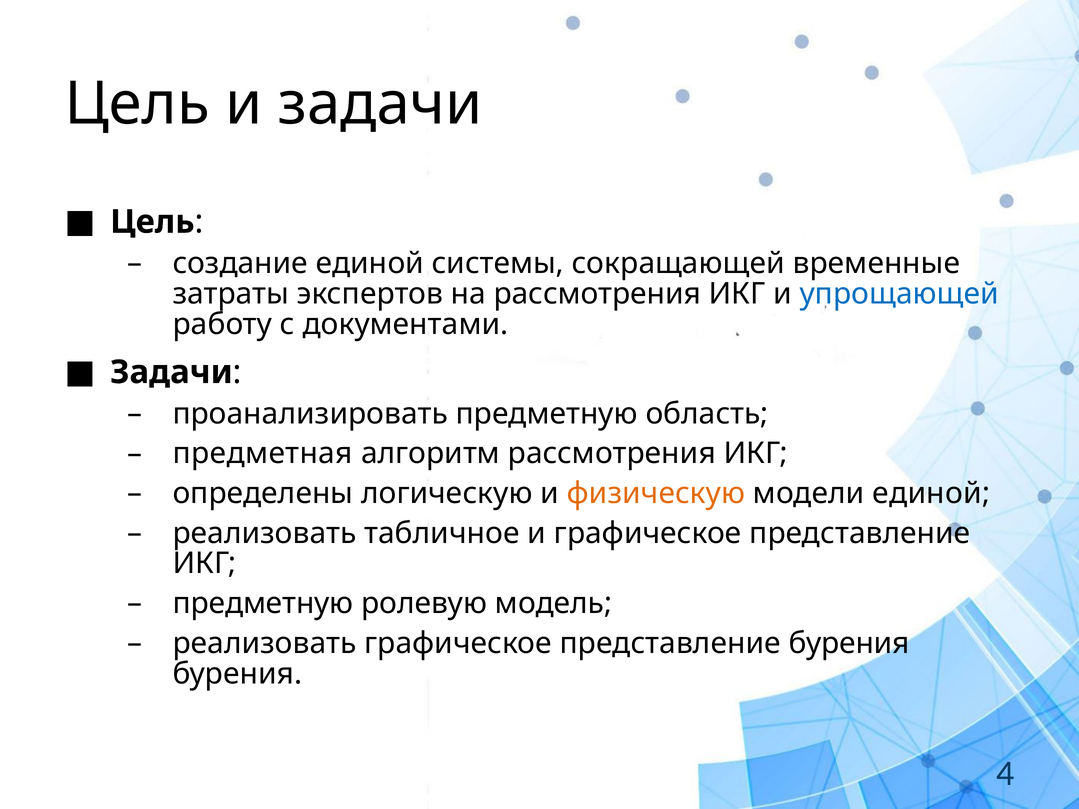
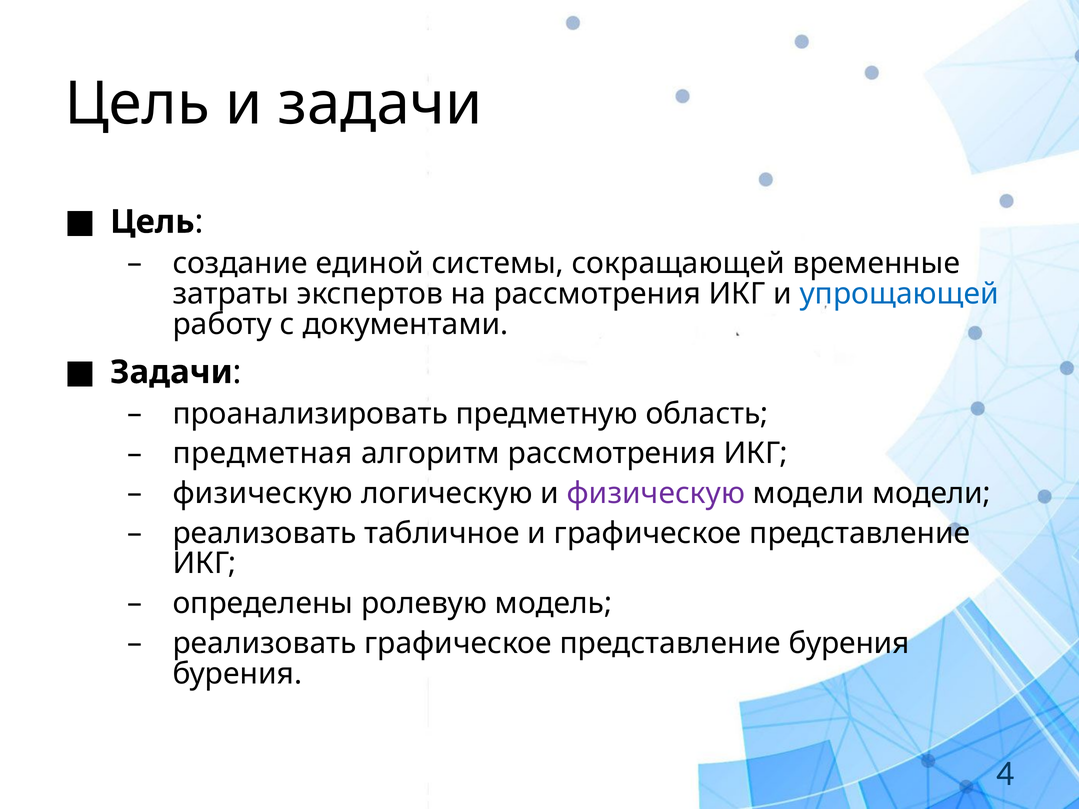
определены at (263, 493): определены -> физическую
физическую at (656, 493) colour: orange -> purple
модели единой: единой -> модели
предметную at (263, 604): предметную -> определены
